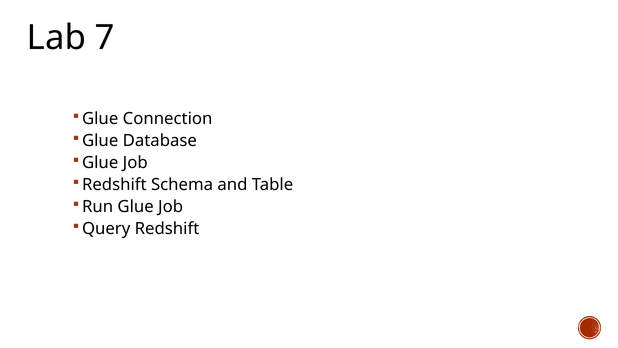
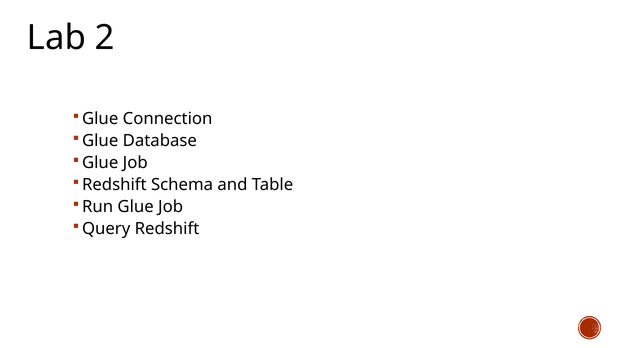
7: 7 -> 2
